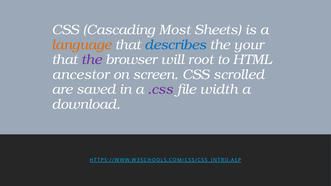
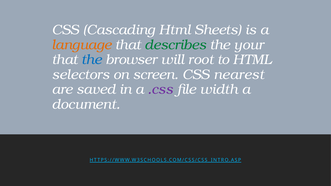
Cascading Most: Most -> Html
describes colour: blue -> green
the at (92, 60) colour: purple -> blue
ancestor: ancestor -> selectors
scrolled: scrolled -> nearest
download: download -> document
